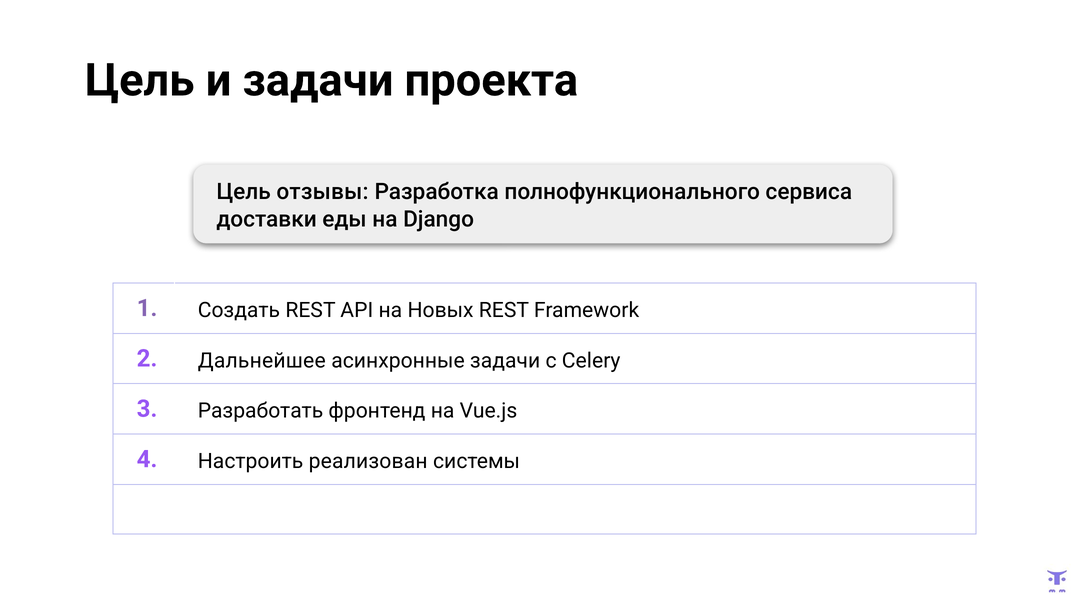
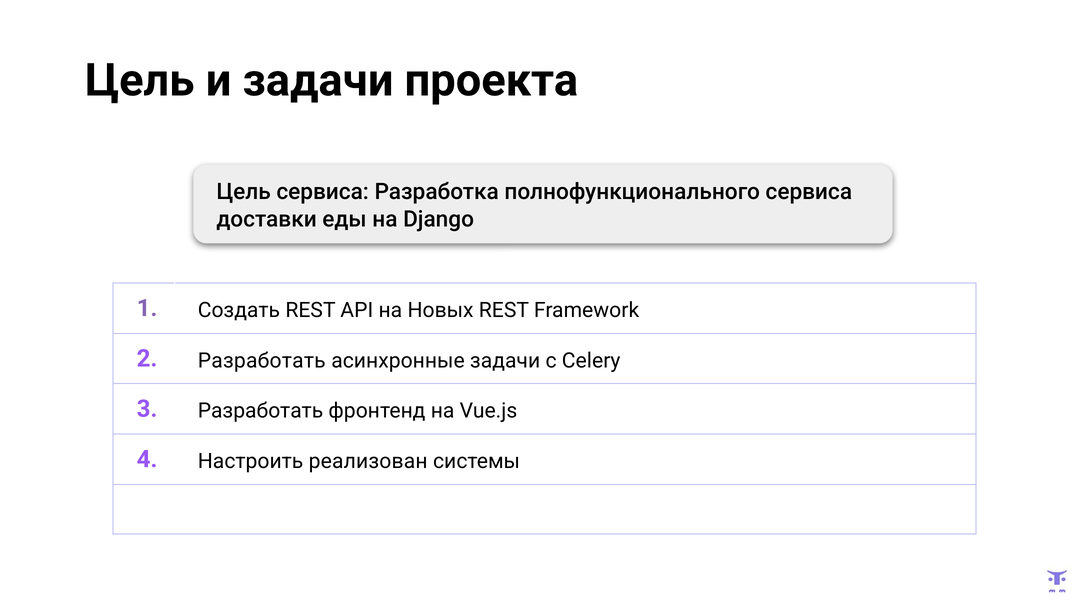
Цель отзывы: отзывы -> сервиса
2 Дальнейшее: Дальнейшее -> Разработать
